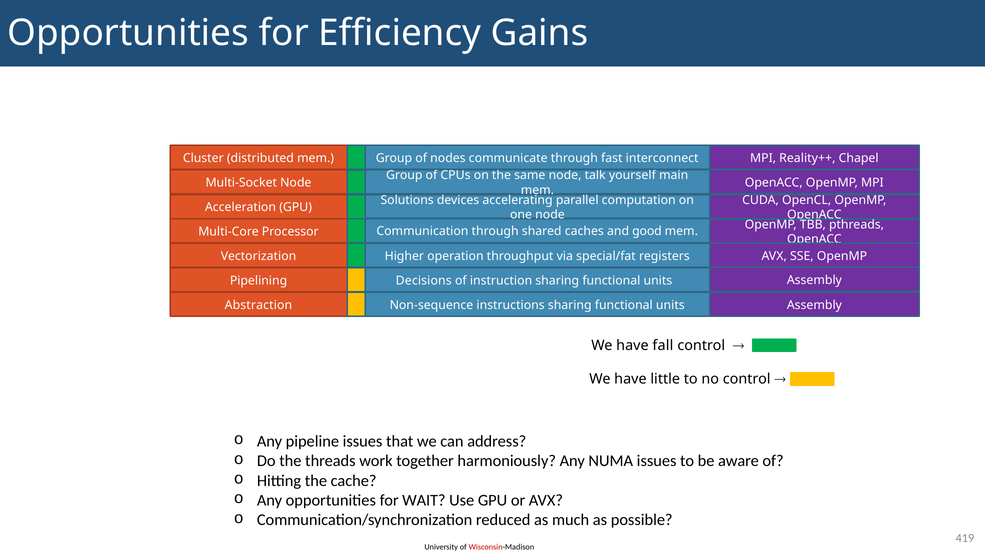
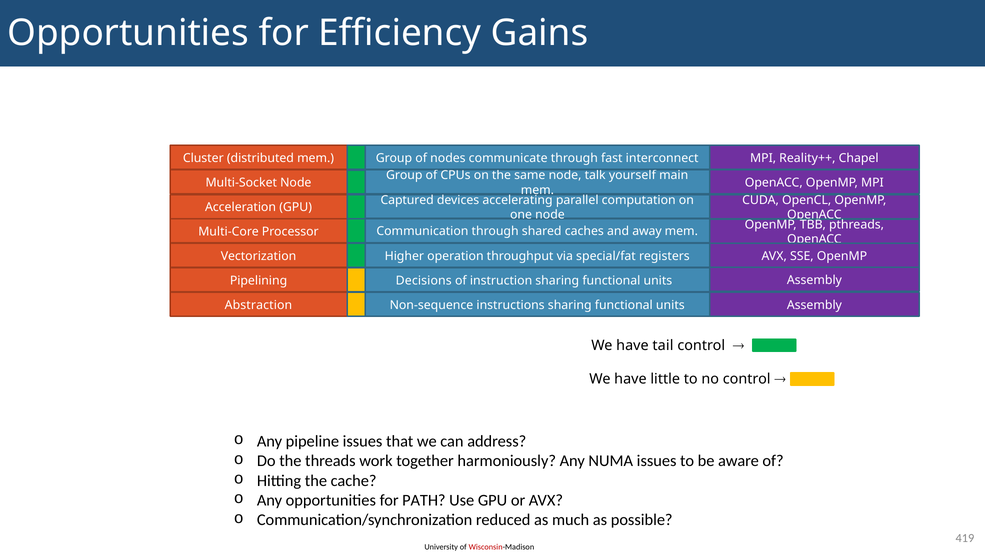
Solutions: Solutions -> Captured
good: good -> away
fall: fall -> tail
WAIT: WAIT -> PATH
